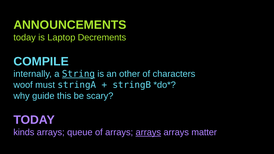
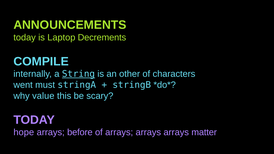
woof: woof -> went
guide: guide -> value
kinds: kinds -> hope
queue: queue -> before
arrays at (148, 132) underline: present -> none
